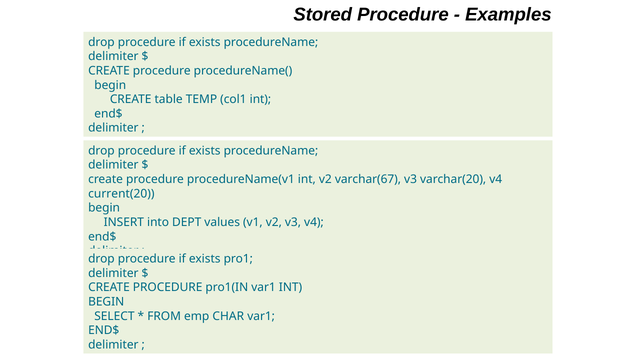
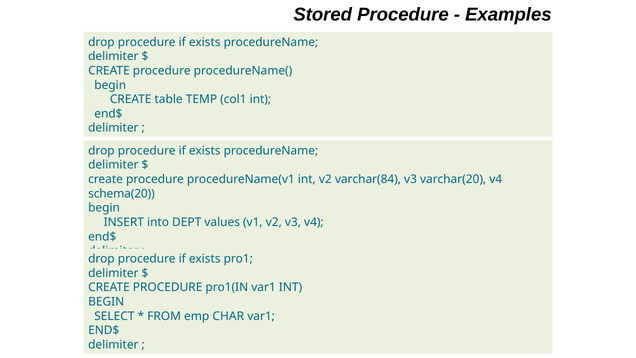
varchar(67: varchar(67 -> varchar(84
current(20: current(20 -> schema(20
